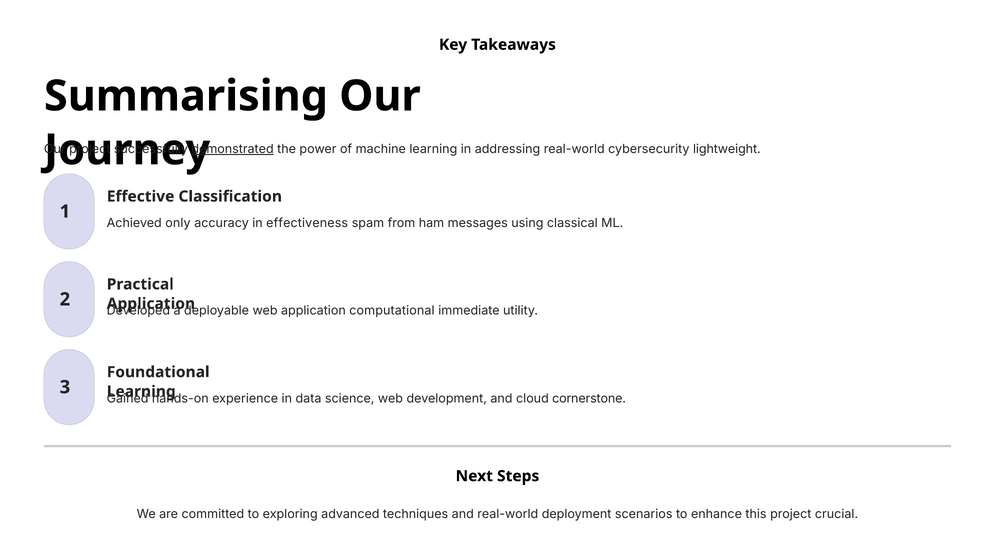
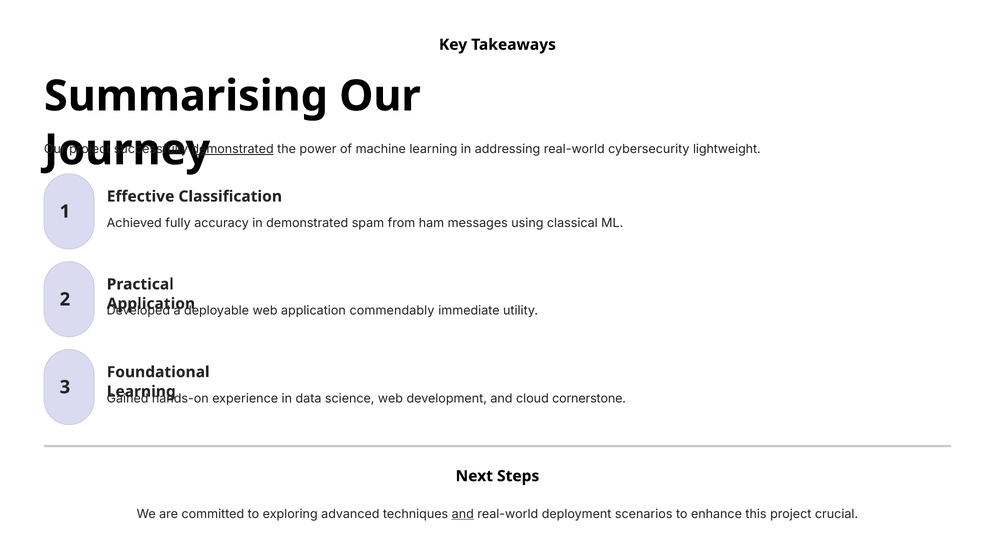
only: only -> fully
in effectiveness: effectiveness -> demonstrated
computational: computational -> commendably
and at (463, 515) underline: none -> present
